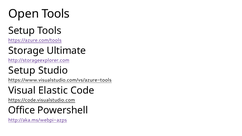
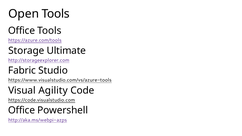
Setup at (22, 31): Setup -> Office
Setup at (22, 71): Setup -> Fabric
Elastic: Elastic -> Agility
